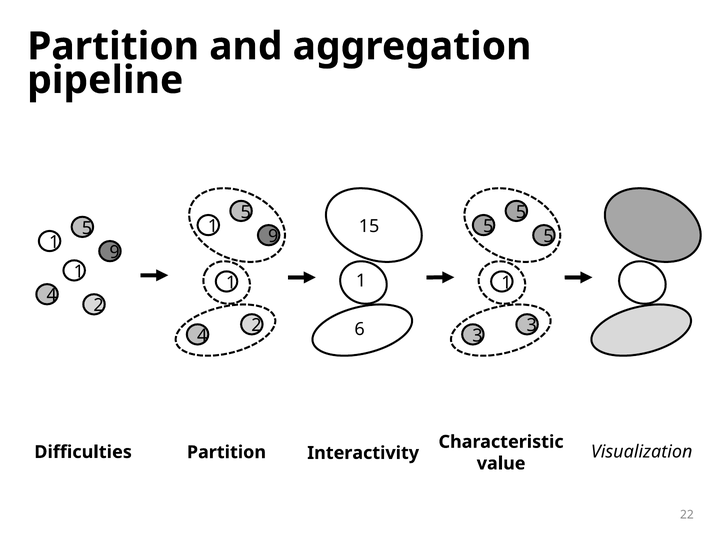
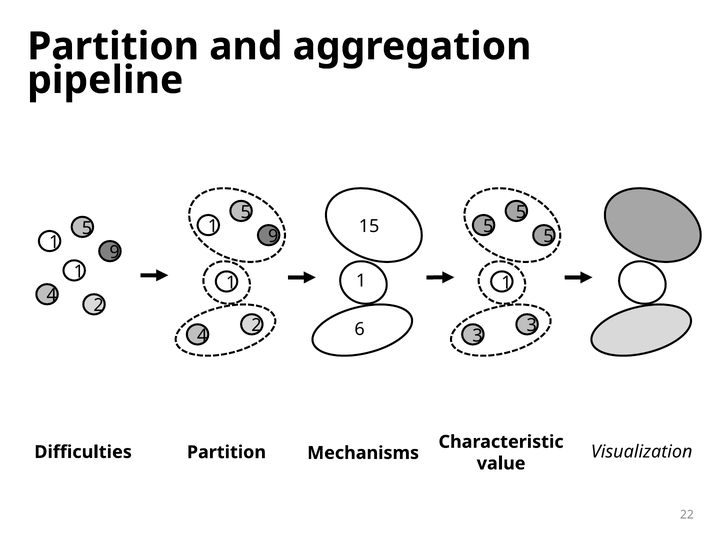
Interactivity: Interactivity -> Mechanisms
